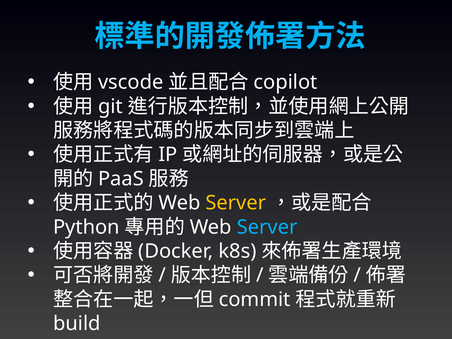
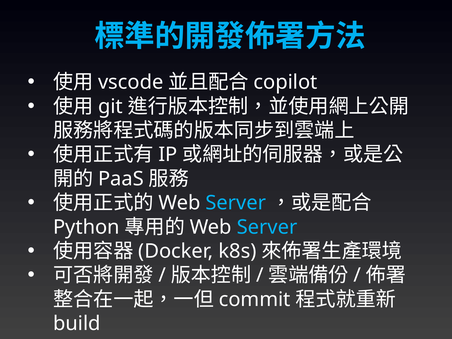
Server at (236, 203) colour: yellow -> light blue
